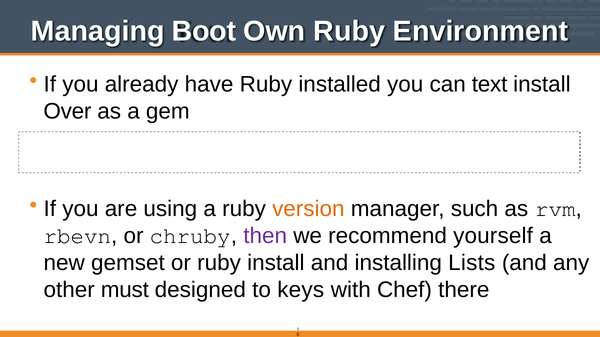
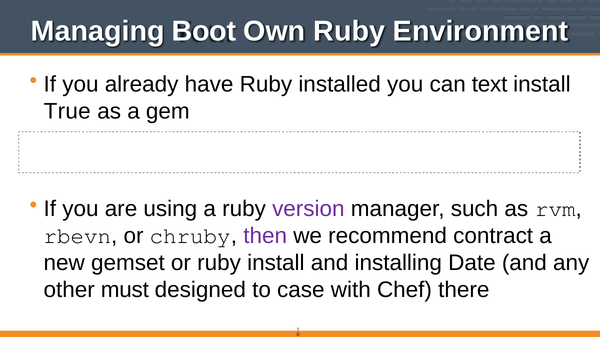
Over: Over -> True
version colour: orange -> purple
yourself: yourself -> contract
Lists: Lists -> Date
keys: keys -> case
